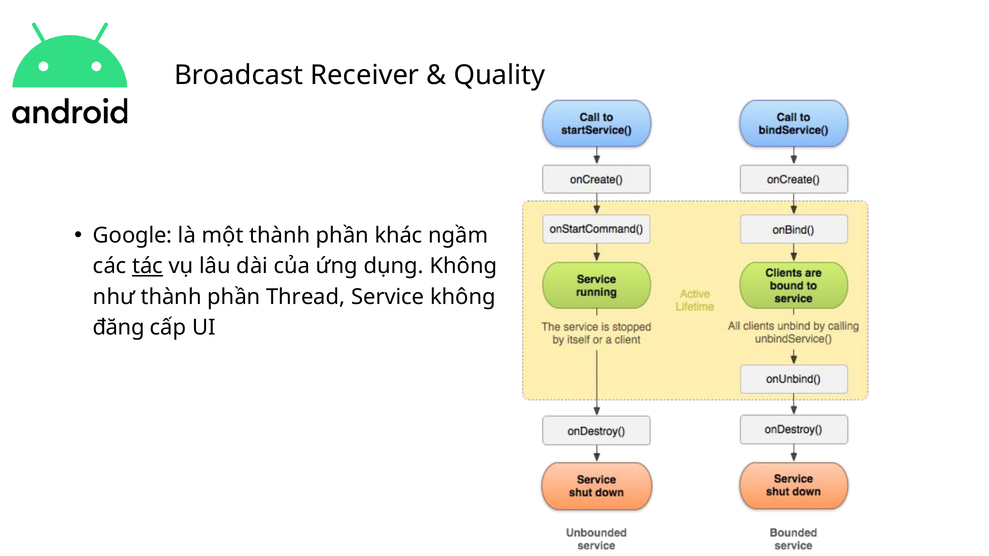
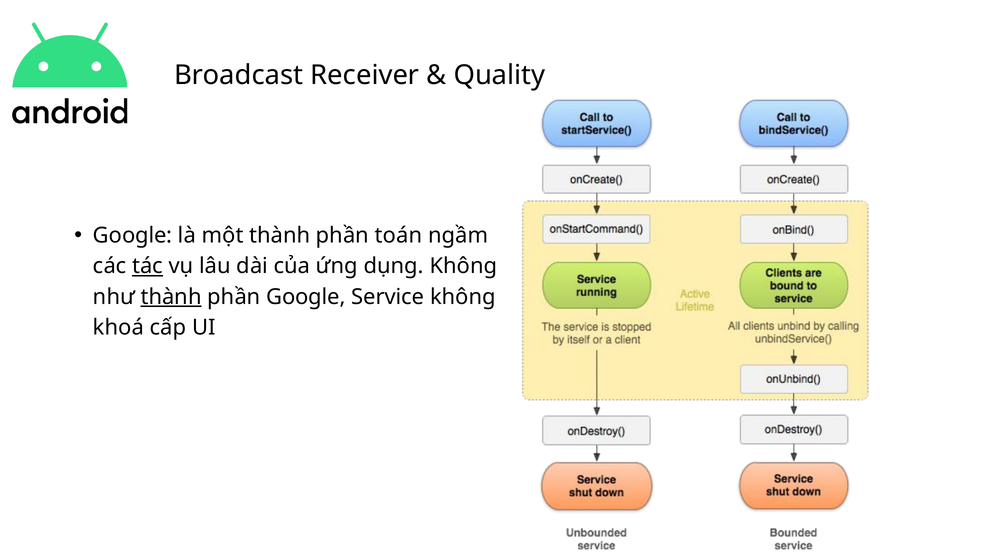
khác: khác -> toán
thành at (171, 297) underline: none -> present
phần Thread: Thread -> Google
đăng: đăng -> khoá
